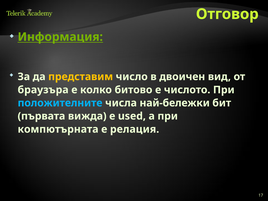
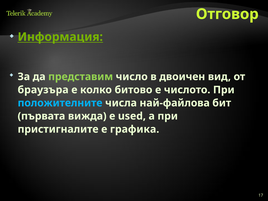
представим colour: yellow -> light green
най-бележки: най-бележки -> най-файлова
компютърната: компютърната -> пристигналите
релация: релация -> графика
